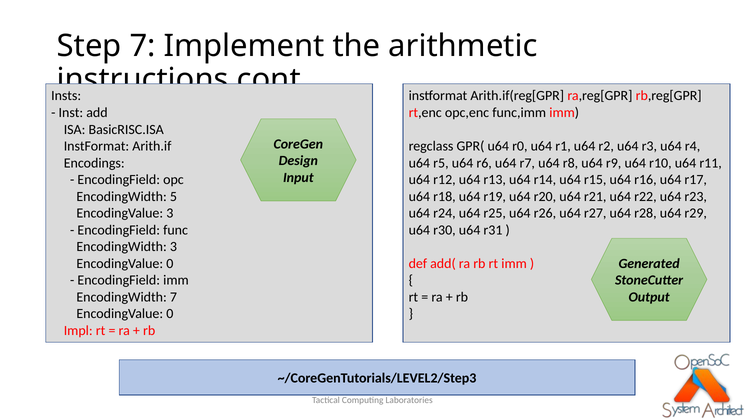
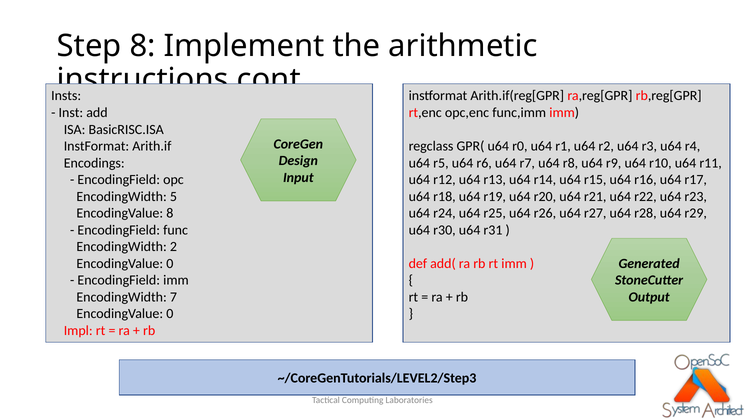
Step 7: 7 -> 8
EncodingValue 3: 3 -> 8
EncodingWidth 3: 3 -> 2
